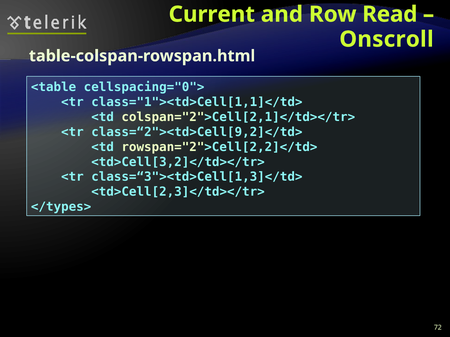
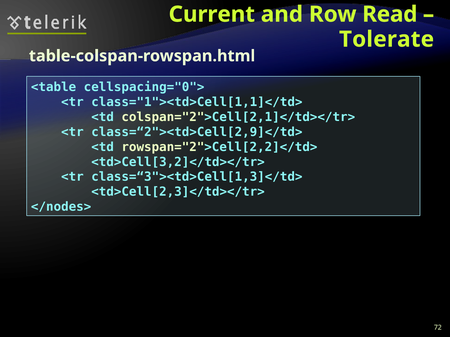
Onscroll: Onscroll -> Tolerate
class=“2"><td>Cell[9,2]</td>: class=“2"><td>Cell[9,2]</td> -> class=“2"><td>Cell[2,9]</td>
</types>: </types> -> </nodes>
